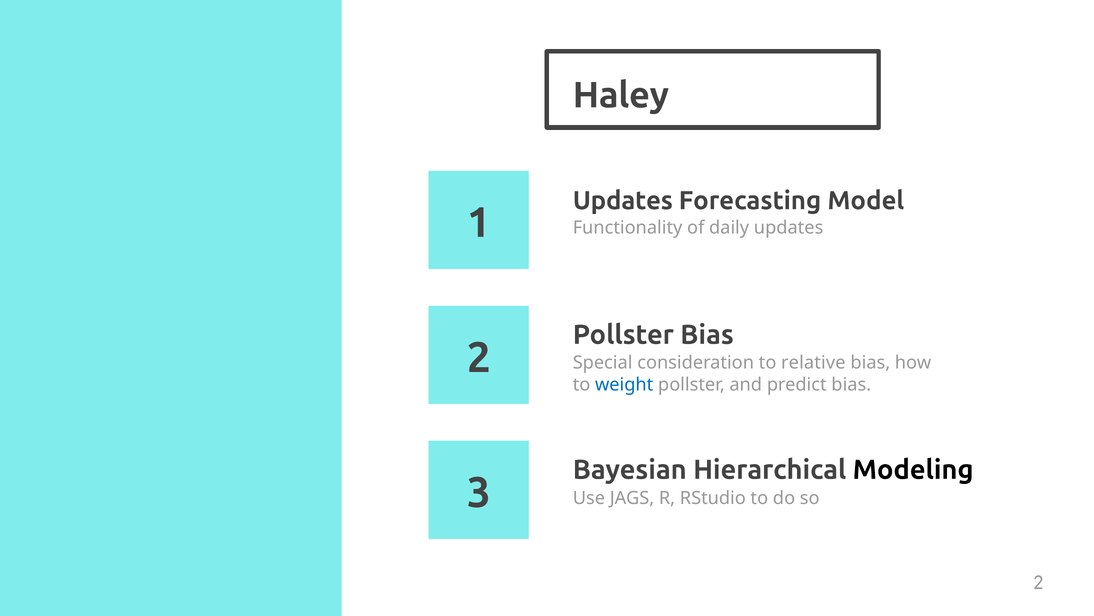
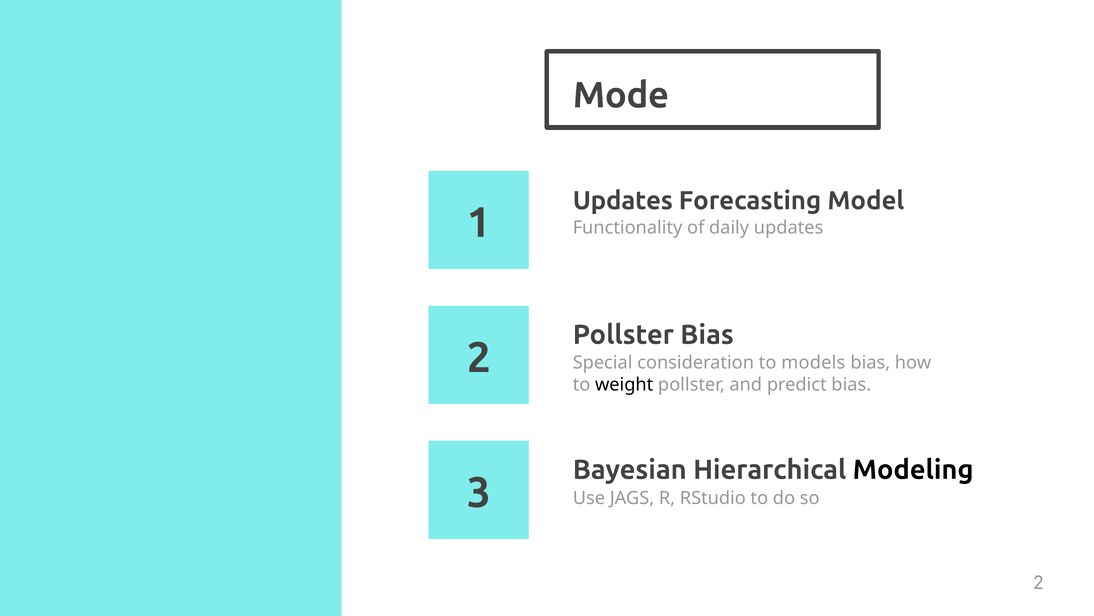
Haley: Haley -> Mode
relative: relative -> models
weight colour: blue -> black
